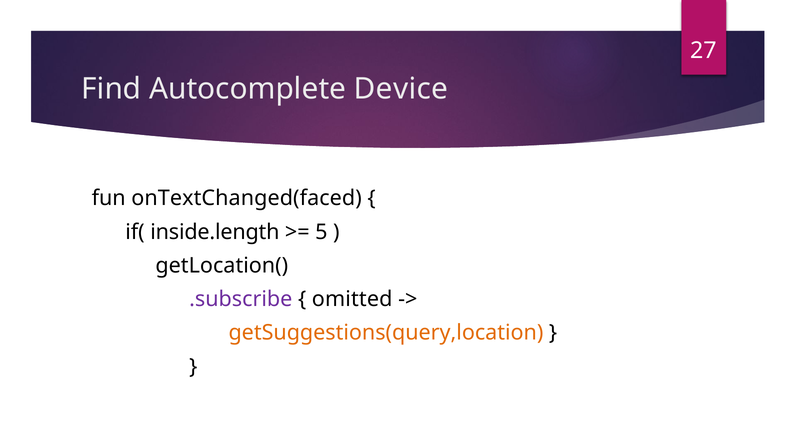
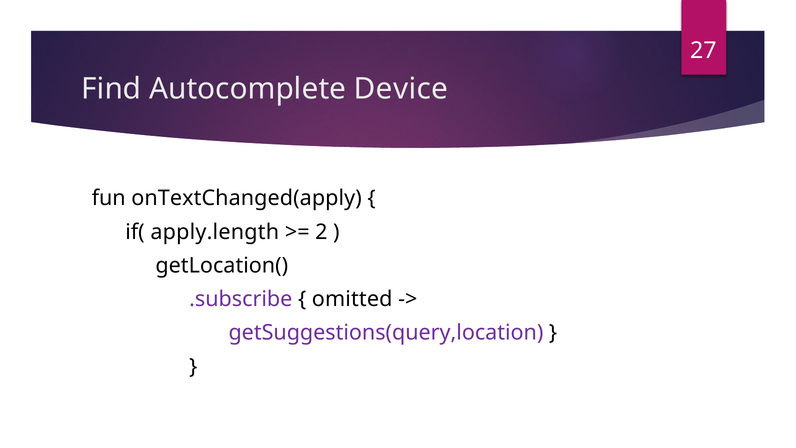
onTextChanged(faced: onTextChanged(faced -> onTextChanged(apply
inside.length: inside.length -> apply.length
5: 5 -> 2
getSuggestions(query,location colour: orange -> purple
